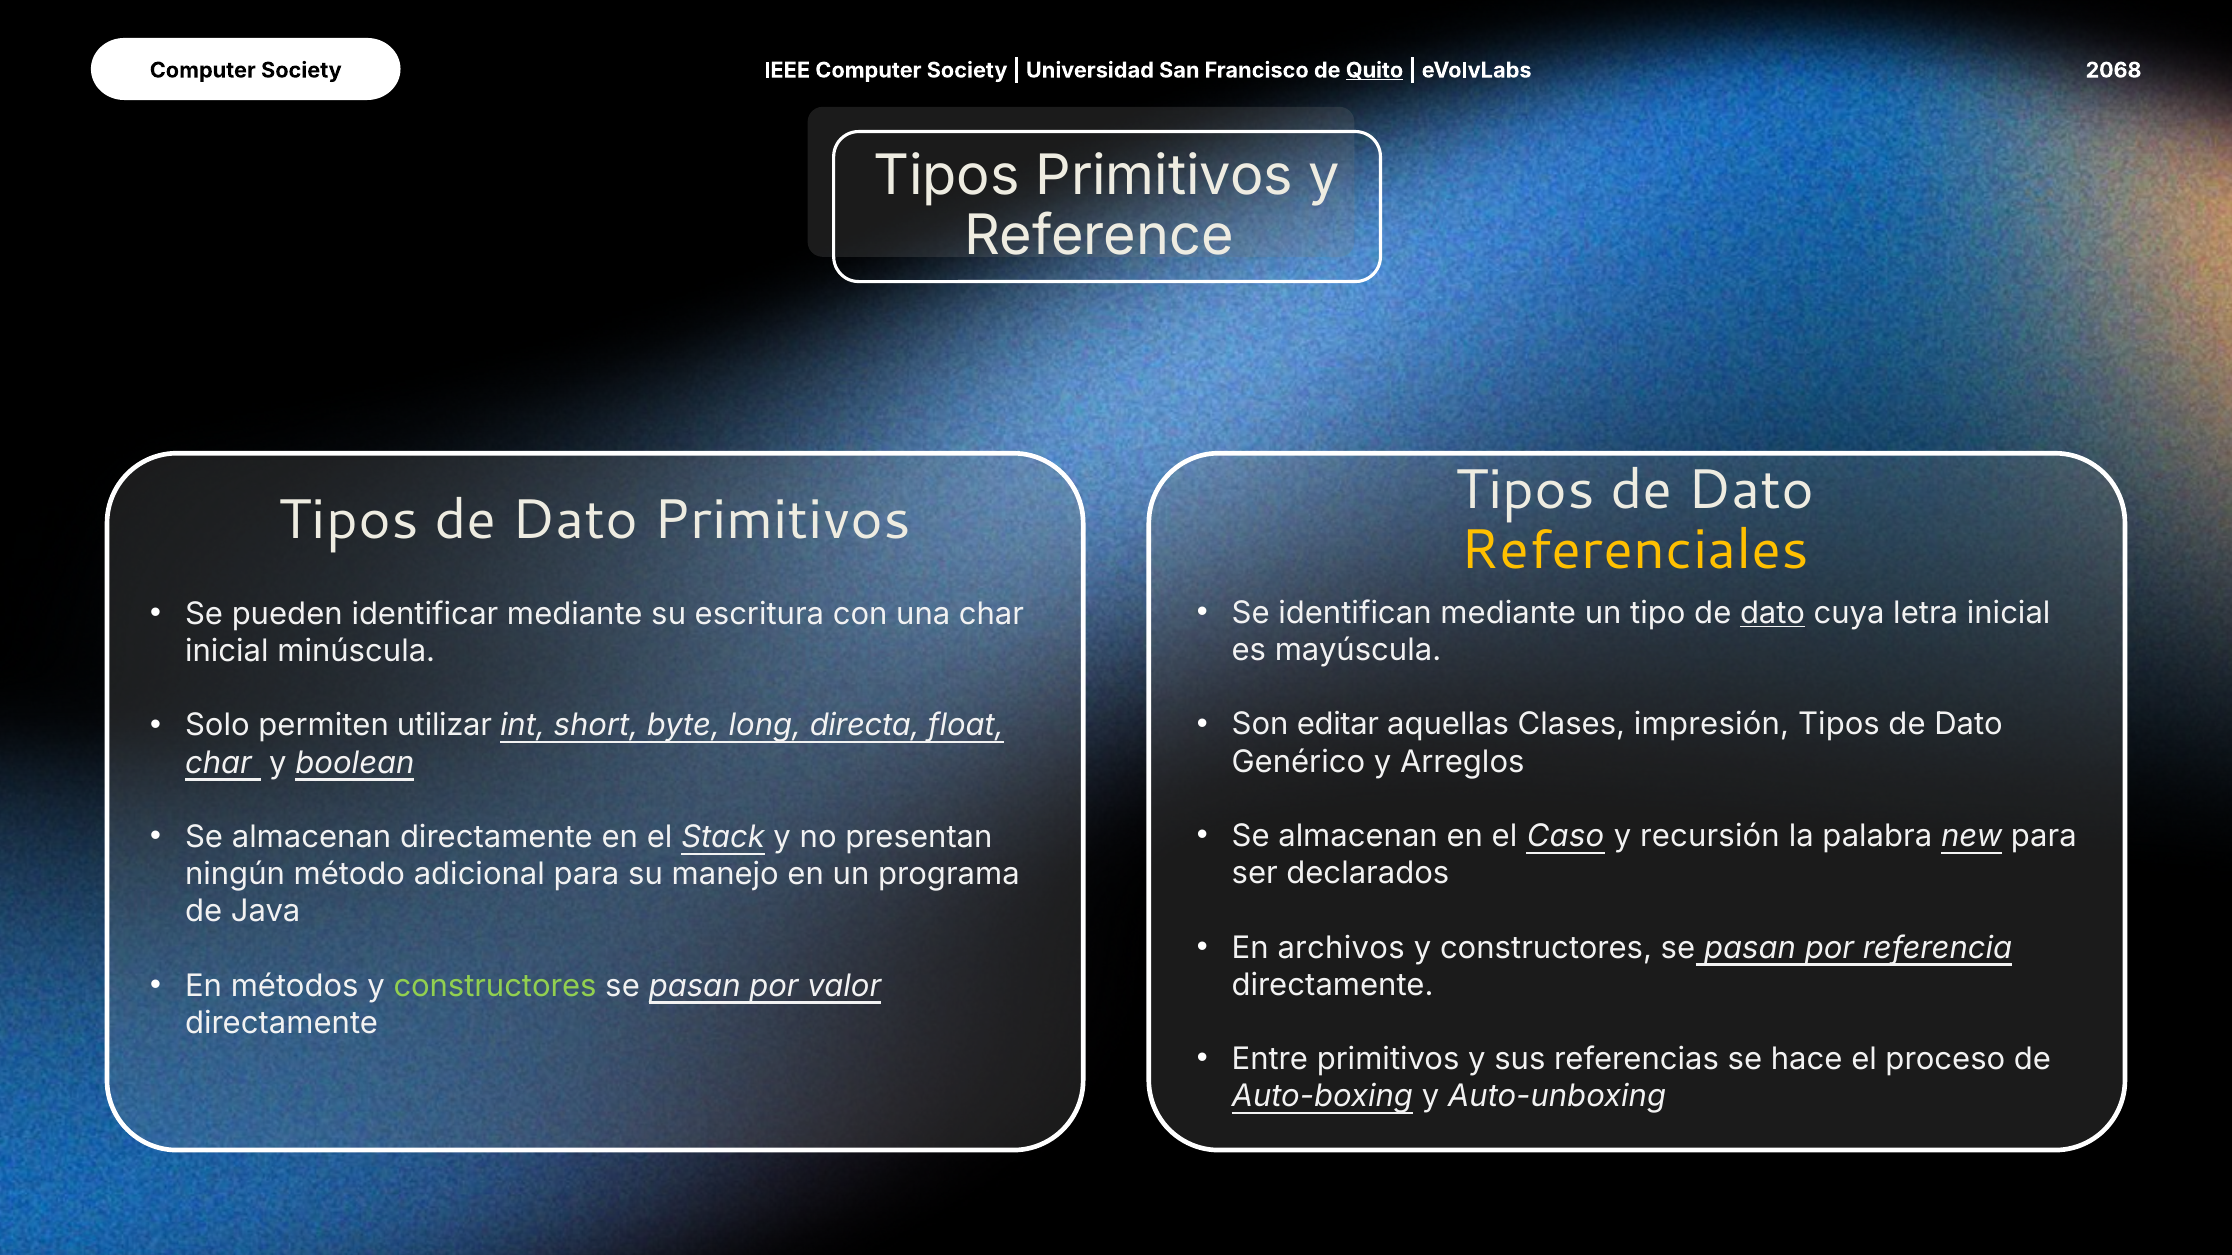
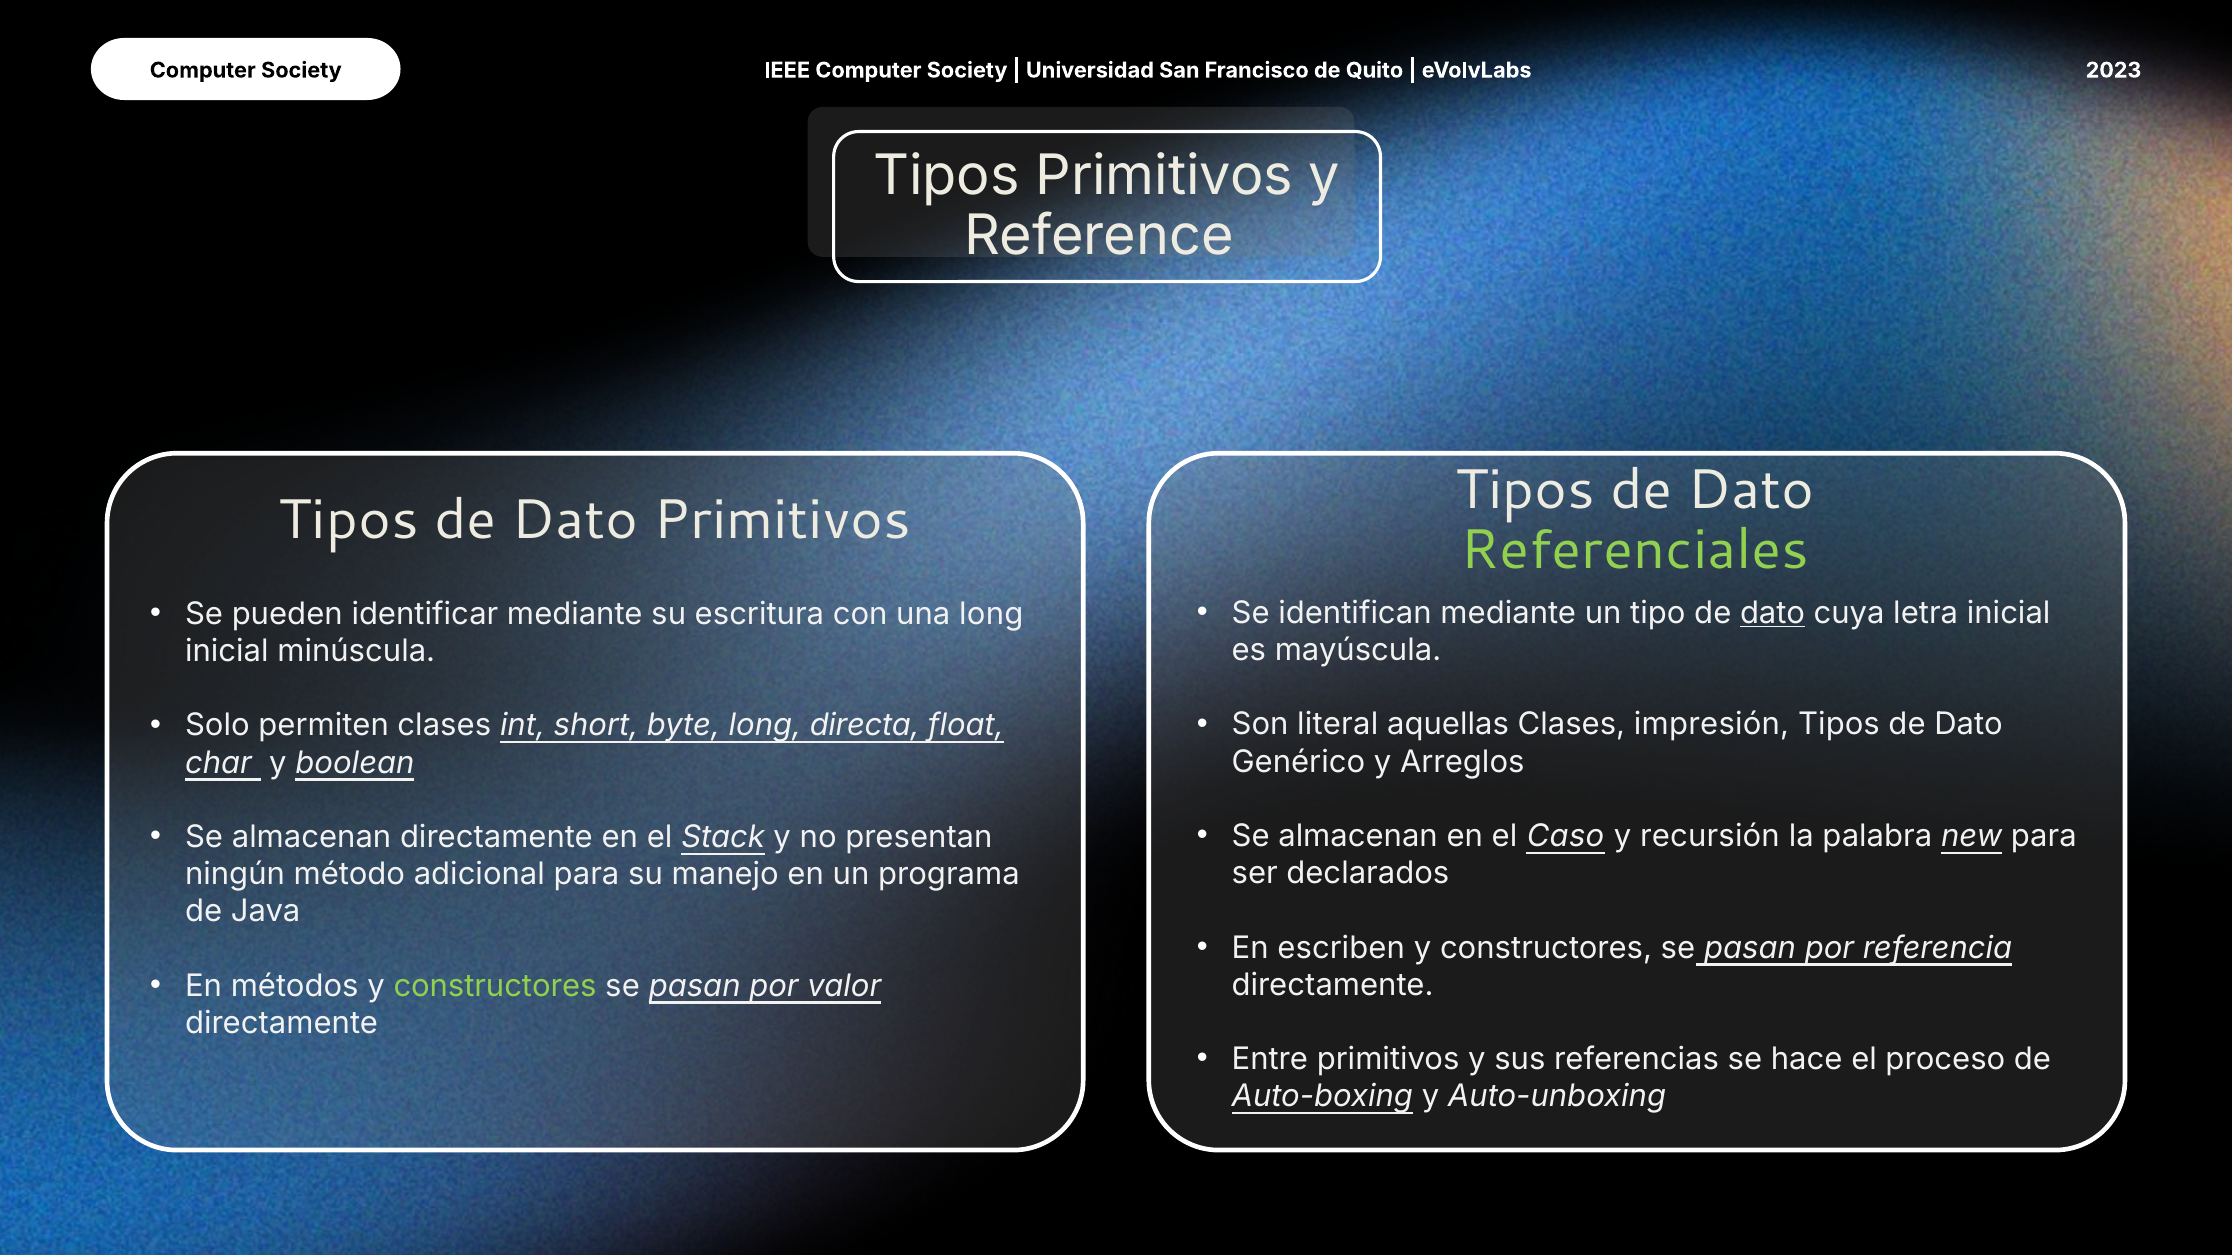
Quito underline: present -> none
2068: 2068 -> 2023
Referenciales colour: yellow -> light green
una char: char -> long
editar: editar -> literal
permiten utilizar: utilizar -> clases
archivos: archivos -> escriben
